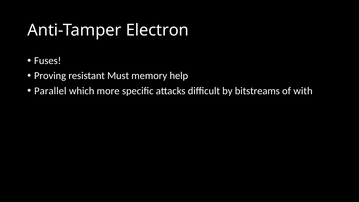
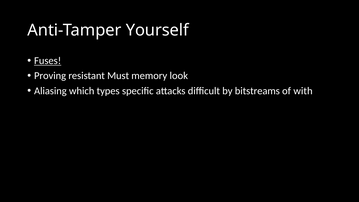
Electron: Electron -> Yourself
Fuses underline: none -> present
help: help -> look
Parallel: Parallel -> Aliasing
more: more -> types
